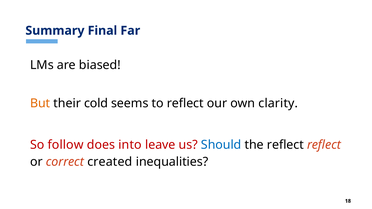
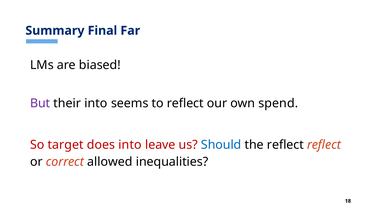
But colour: orange -> purple
their cold: cold -> into
clarity: clarity -> spend
follow: follow -> target
created: created -> allowed
